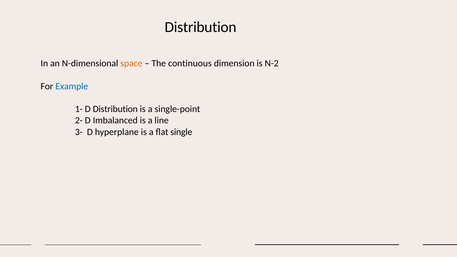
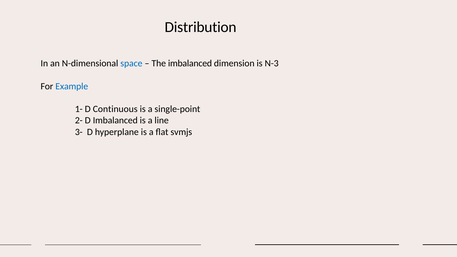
space colour: orange -> blue
The continuous: continuous -> imbalanced
N-2: N-2 -> N-3
D Distribution: Distribution -> Continuous
single: single -> svmjs
